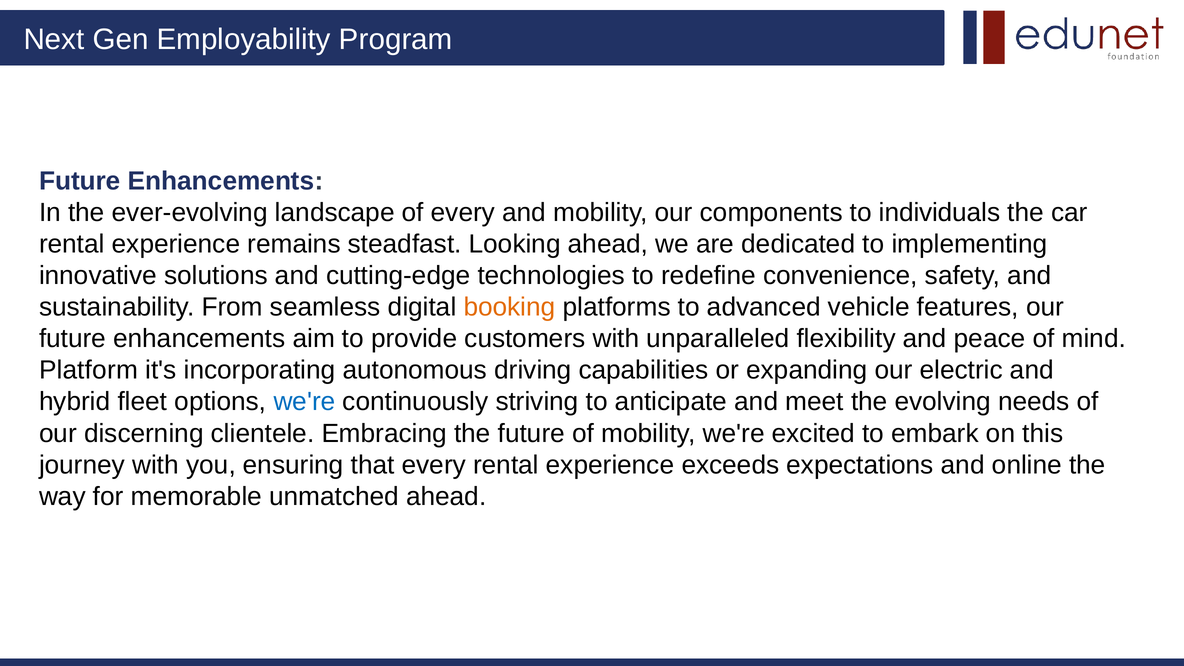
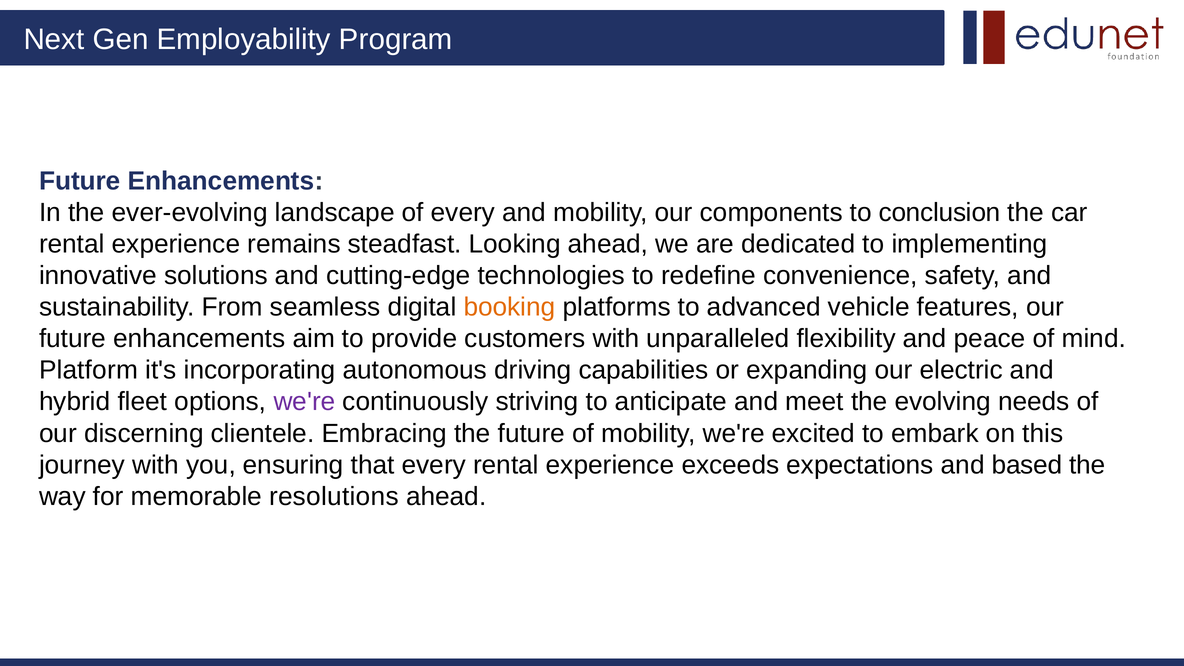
individuals: individuals -> conclusion
we're at (304, 402) colour: blue -> purple
online: online -> based
unmatched: unmatched -> resolutions
